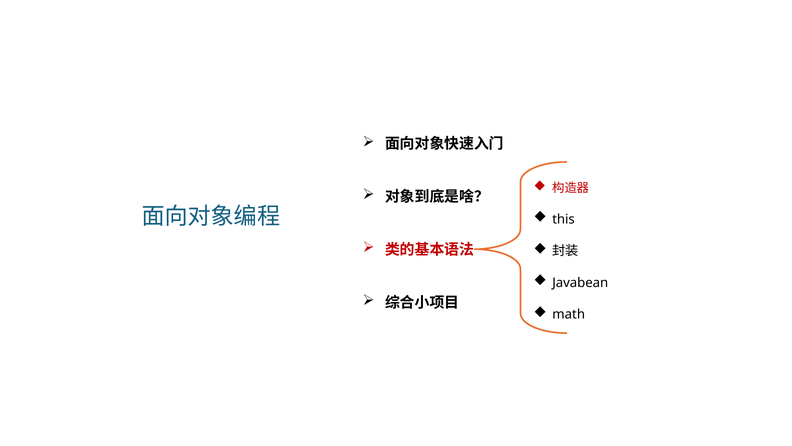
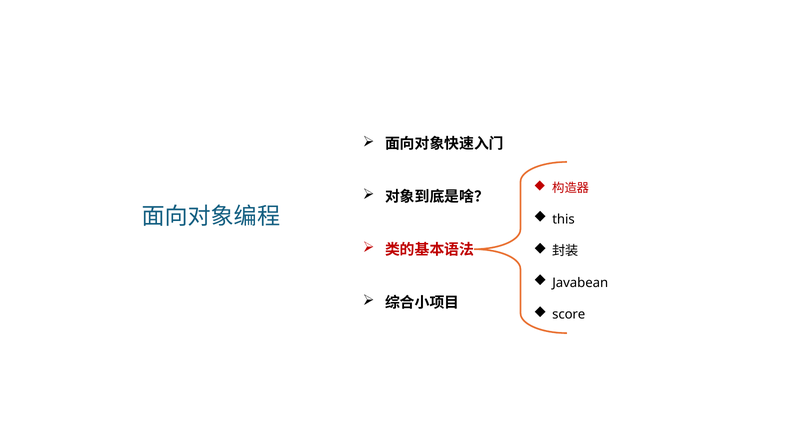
math: math -> score
